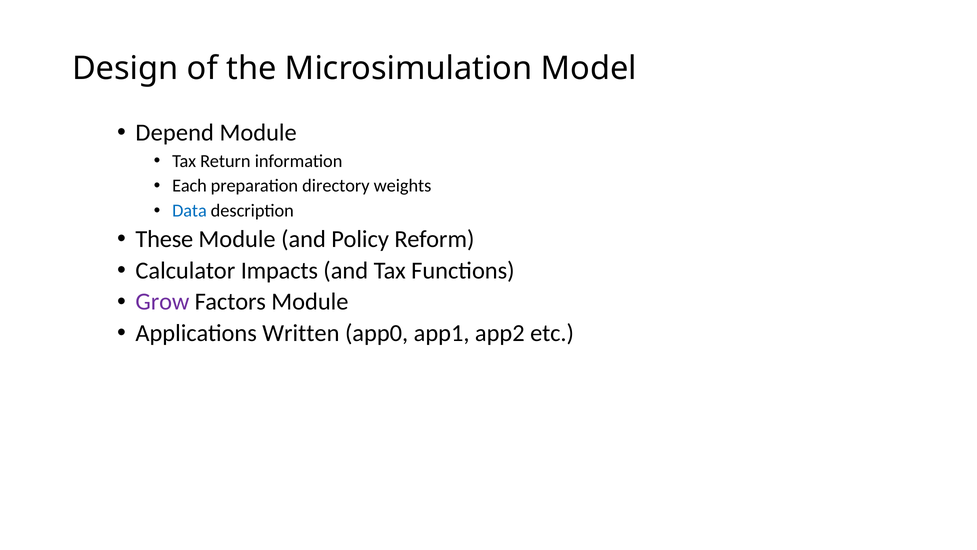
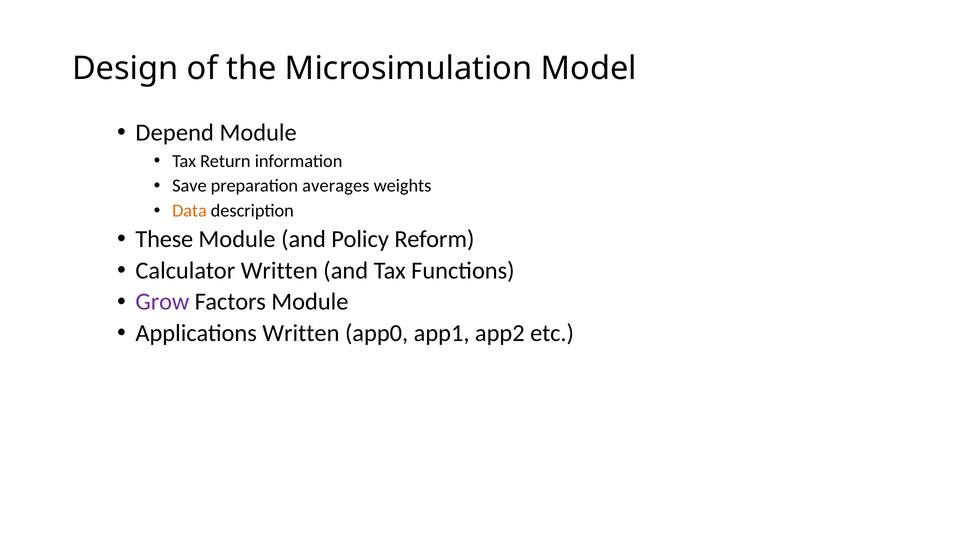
Each: Each -> Save
directory: directory -> averages
Data colour: blue -> orange
Calculator Impacts: Impacts -> Written
